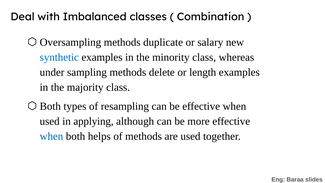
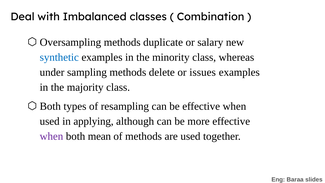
length: length -> issues
when at (51, 136) colour: blue -> purple
helps: helps -> mean
